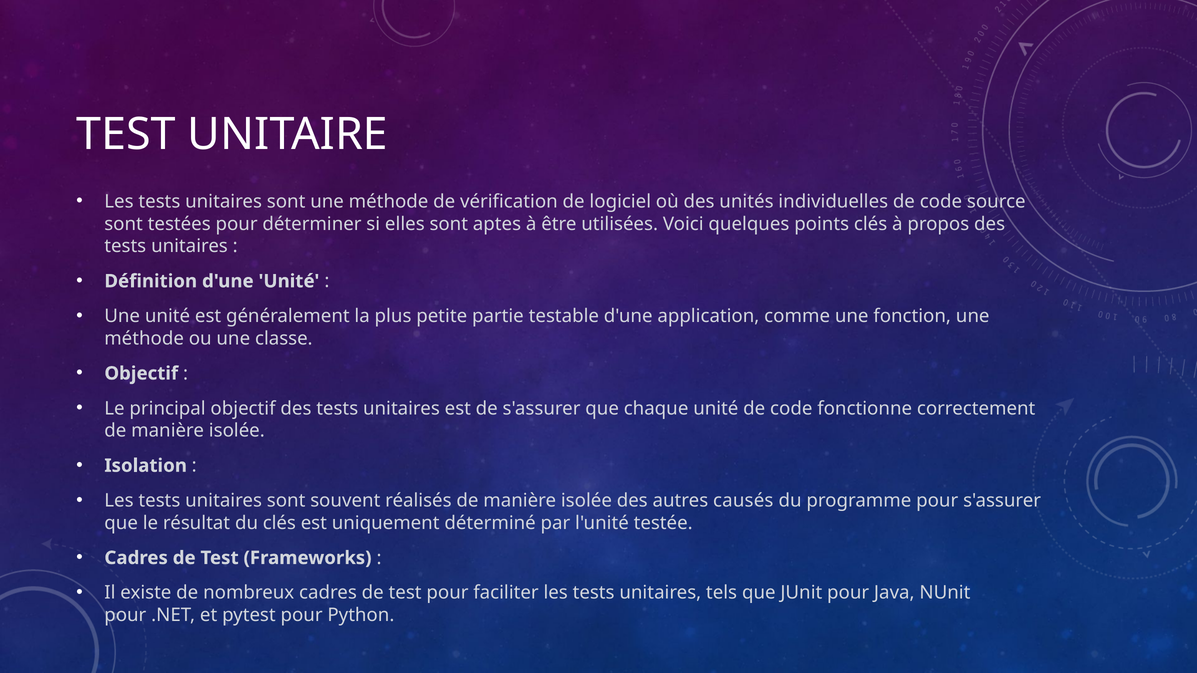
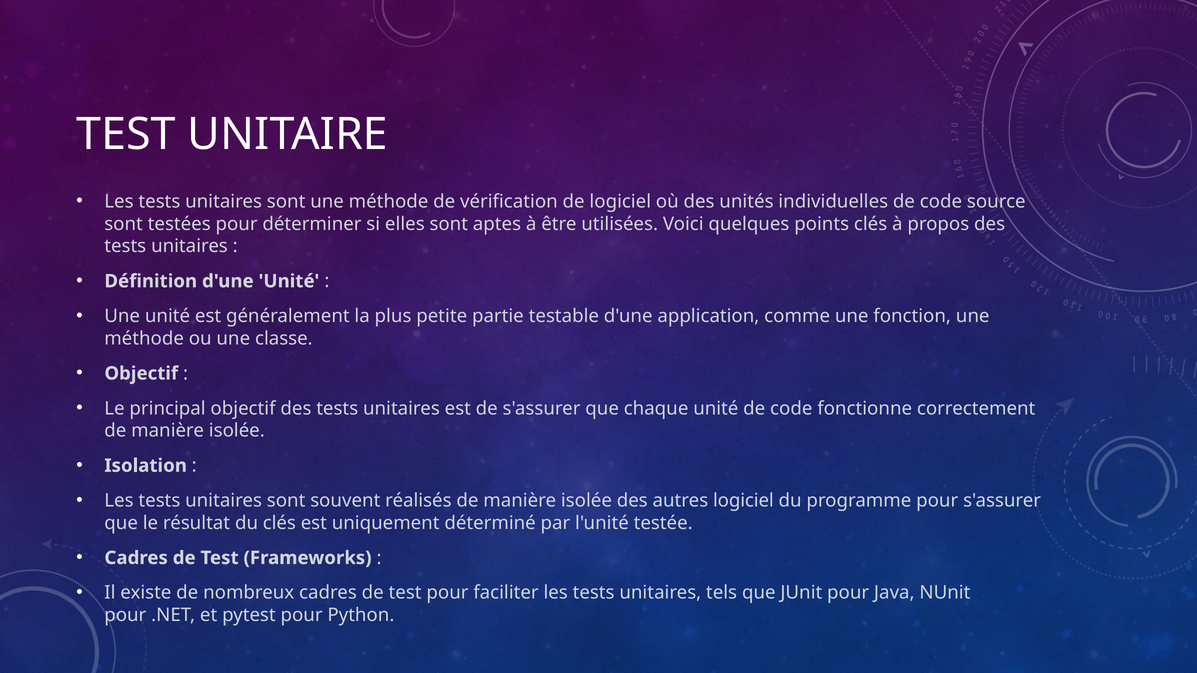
autres causés: causés -> logiciel
